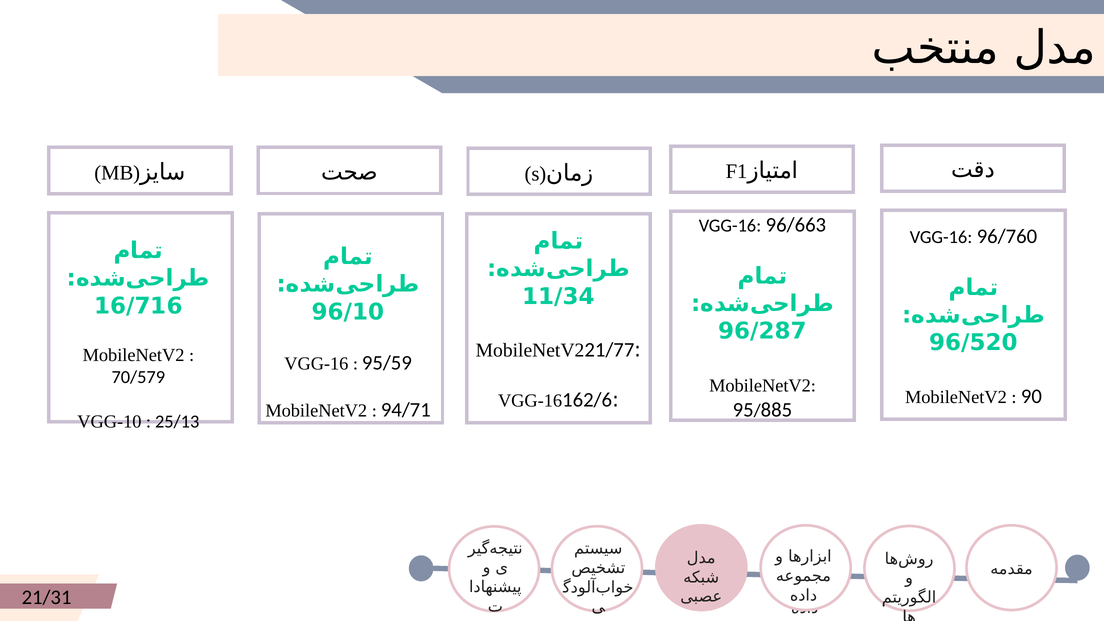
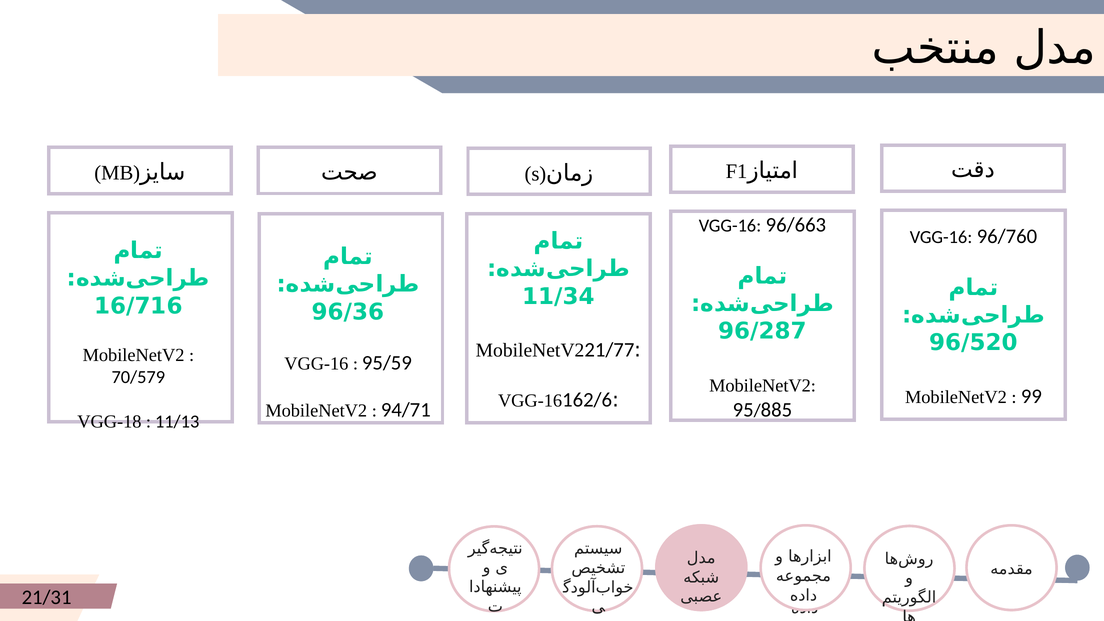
96/10: 96/10 -> 96/36
90: 90 -> 99
VGG-10: VGG-10 -> VGG-18
25/13: 25/13 -> 11/13
